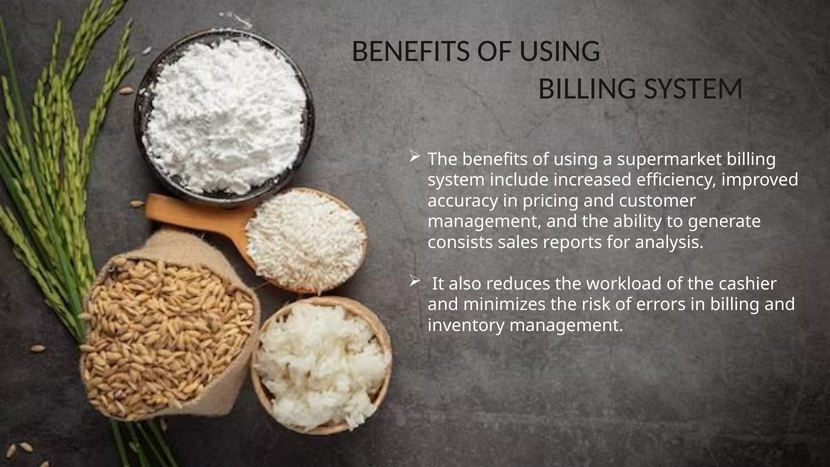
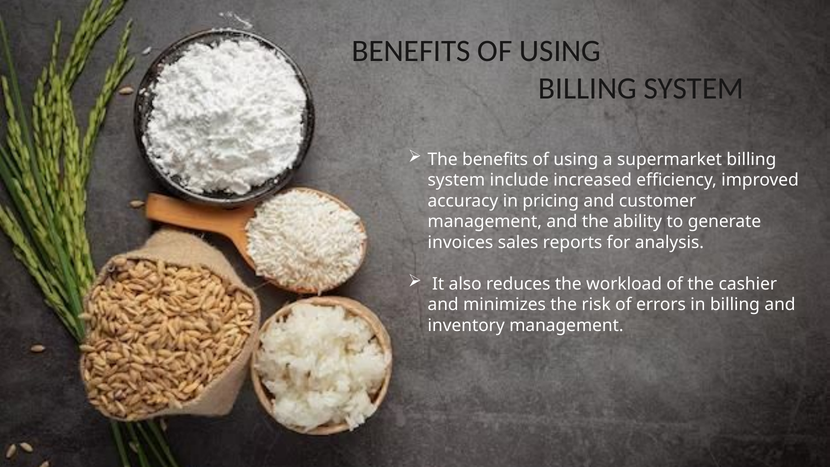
consists: consists -> invoices
